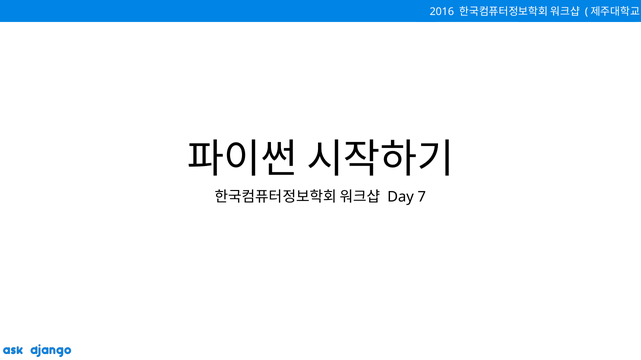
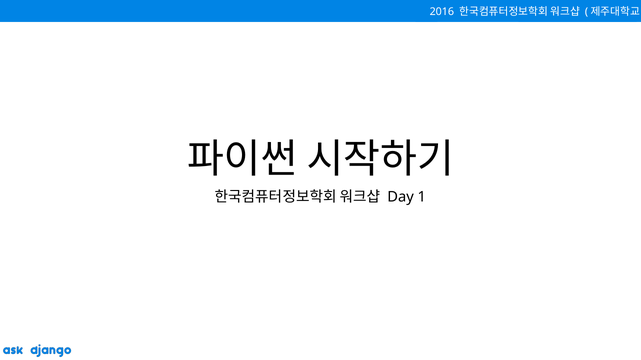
7: 7 -> 1
